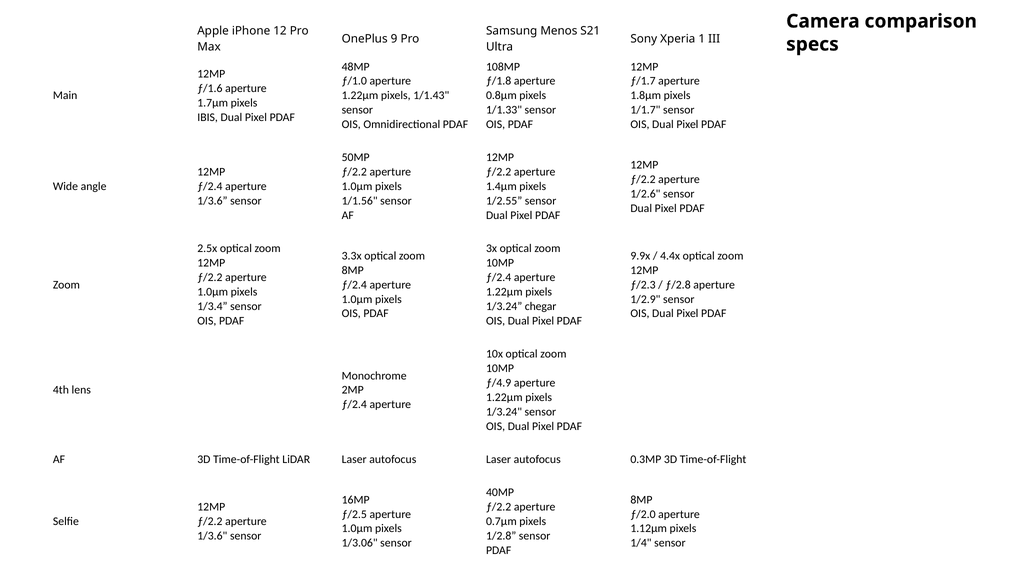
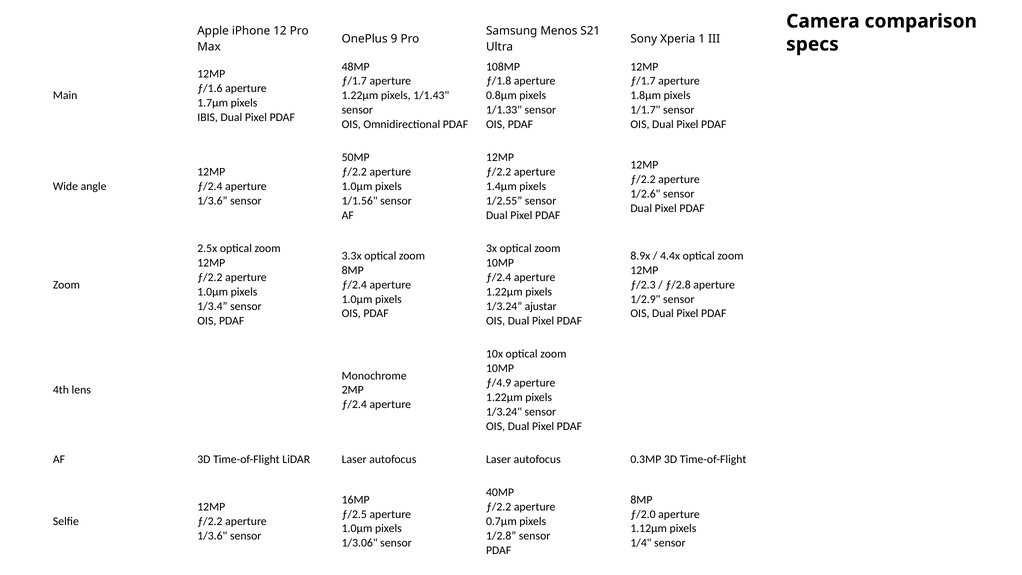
ƒ/1.0 at (354, 81): ƒ/1.0 -> ƒ/1.7
9.9x: 9.9x -> 8.9x
chegar: chegar -> ajustar
